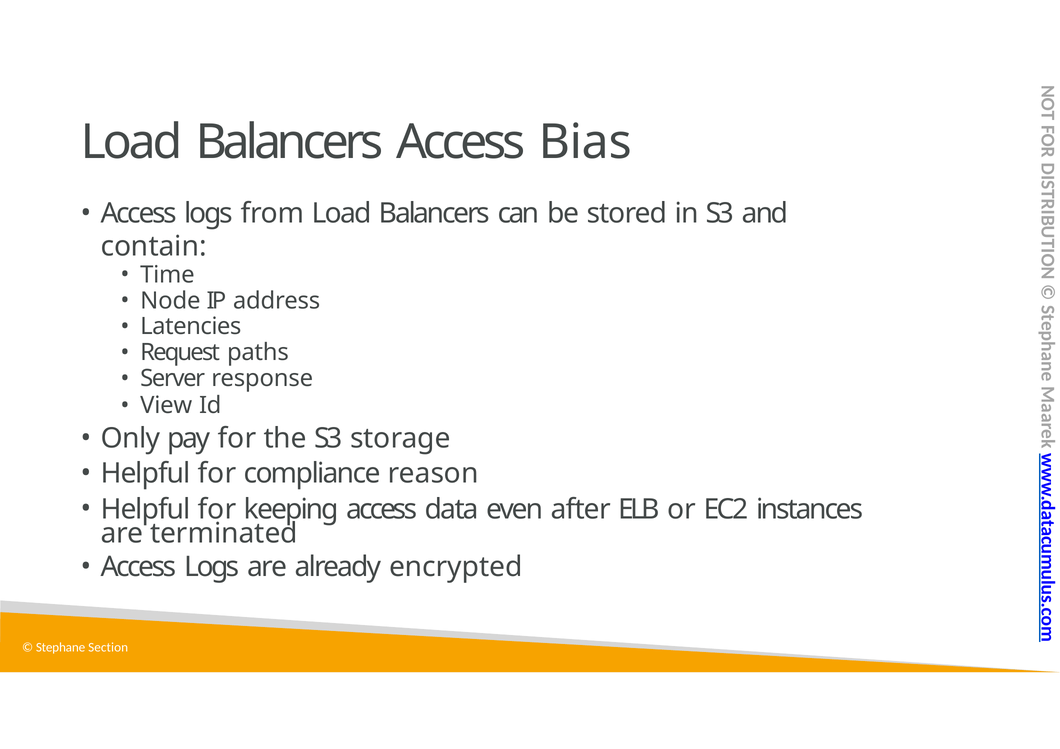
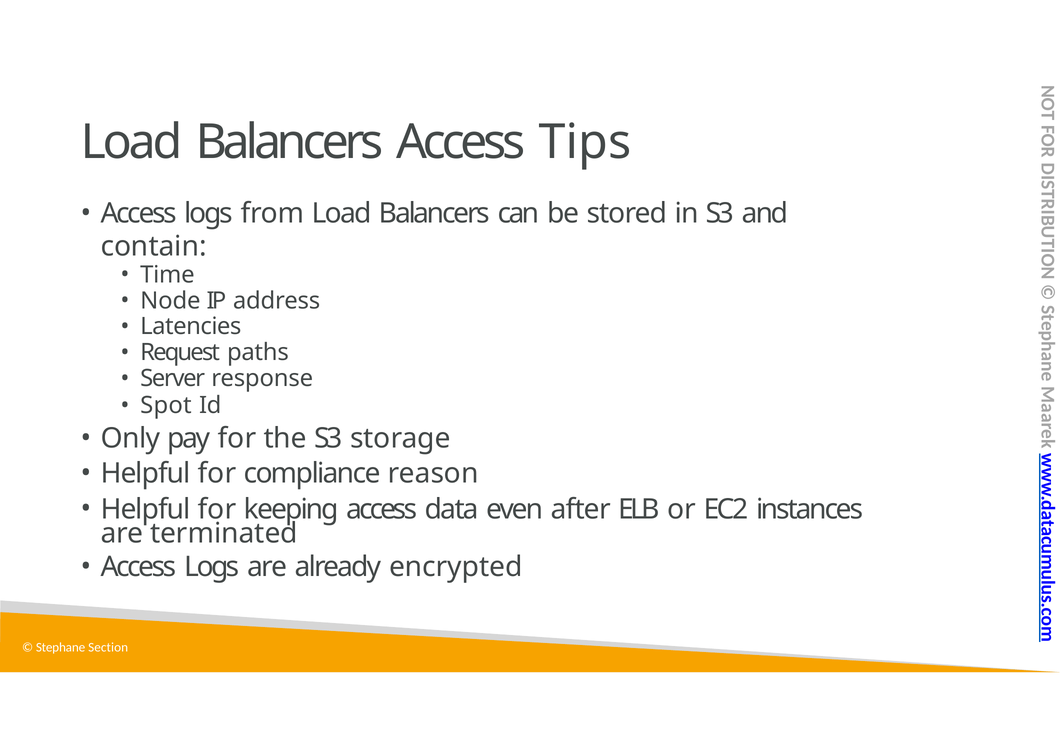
Bias: Bias -> Tips
View: View -> Spot
